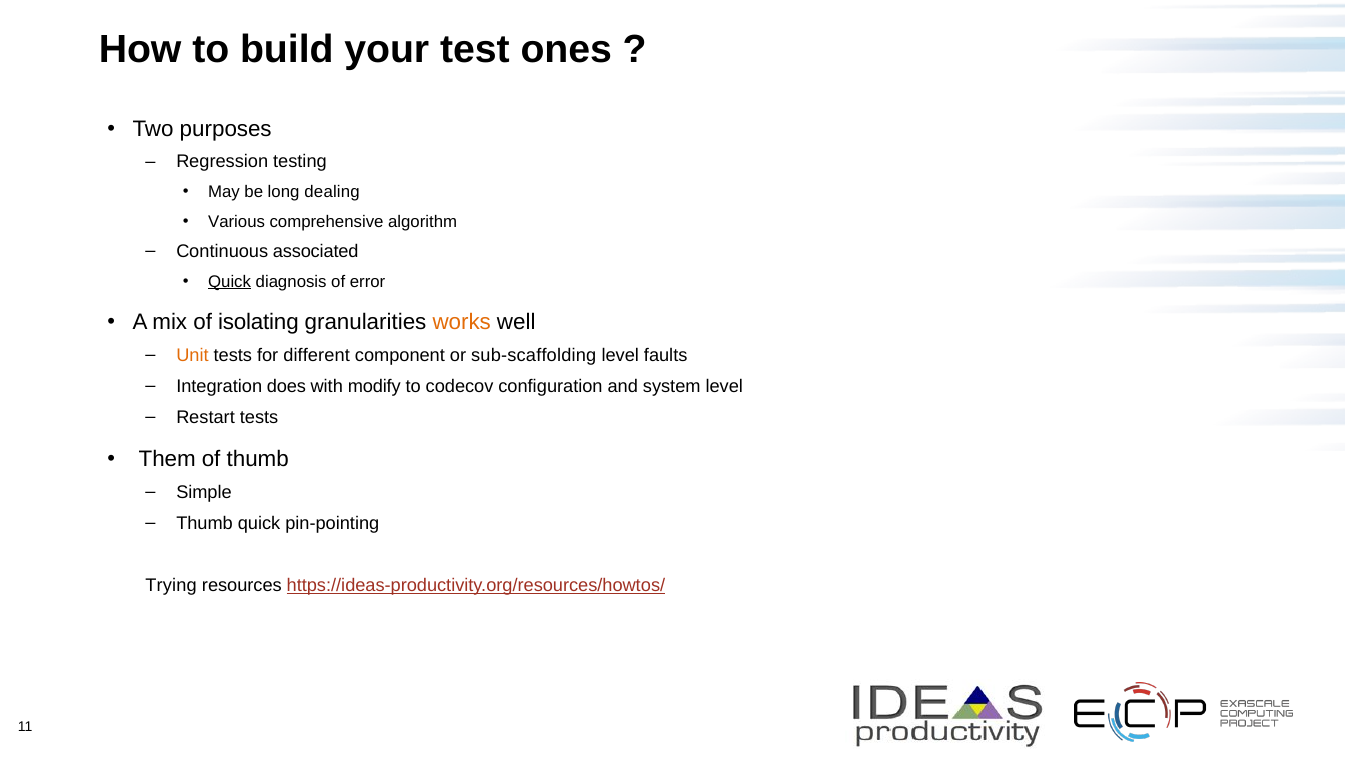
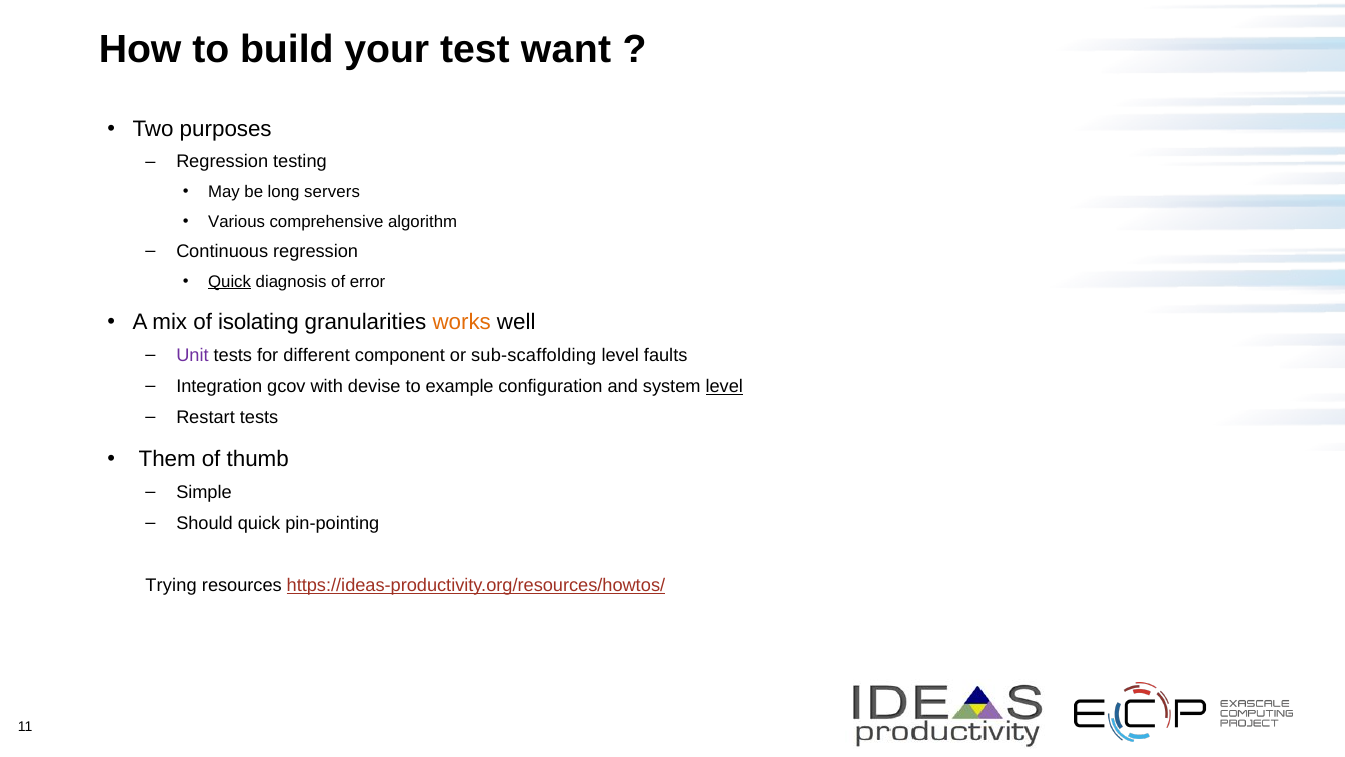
ones: ones -> want
dealing: dealing -> servers
Continuous associated: associated -> regression
Unit colour: orange -> purple
does: does -> gcov
modify: modify -> devise
codecov: codecov -> example
level at (724, 387) underline: none -> present
Thumb at (205, 523): Thumb -> Should
